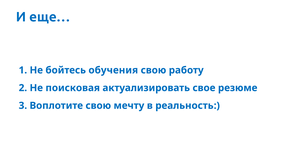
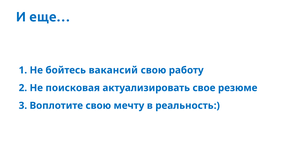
обучения: обучения -> вакансий
